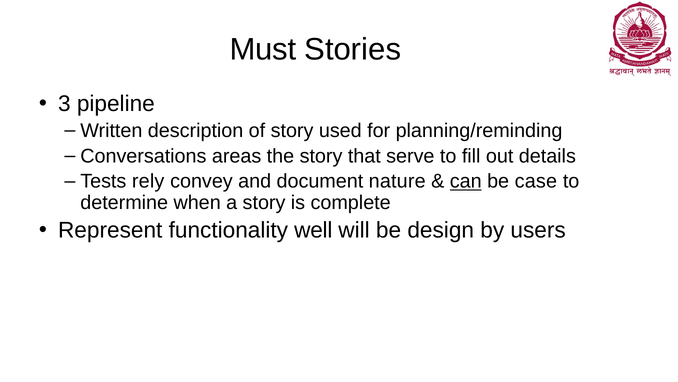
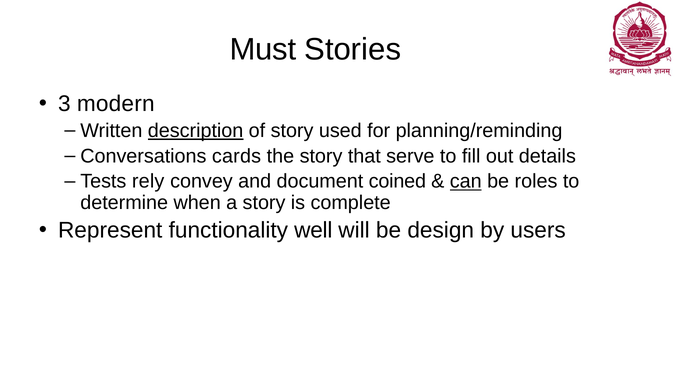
pipeline: pipeline -> modern
description underline: none -> present
areas: areas -> cards
nature: nature -> coined
case: case -> roles
